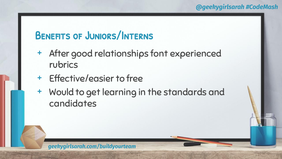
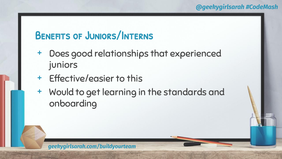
After: After -> Does
font: font -> that
rubrics: rubrics -> juniors
free: free -> this
candidates: candidates -> onboarding
